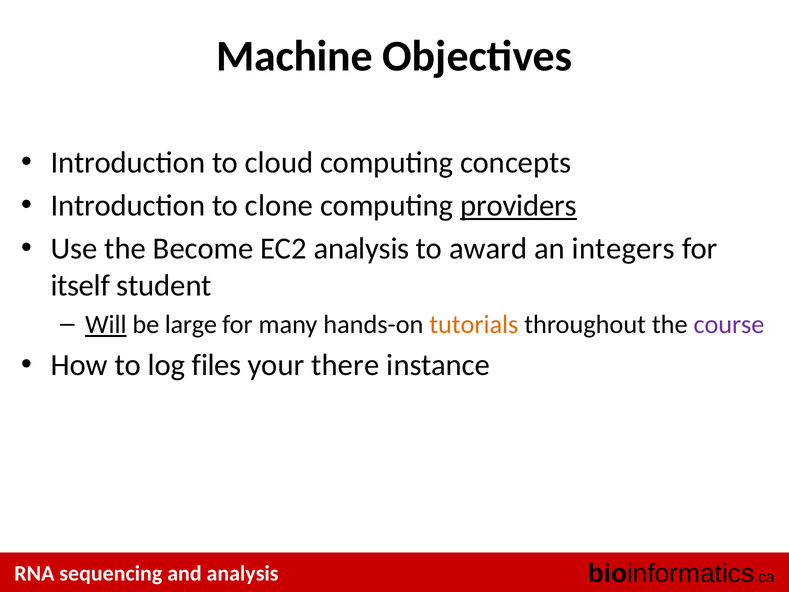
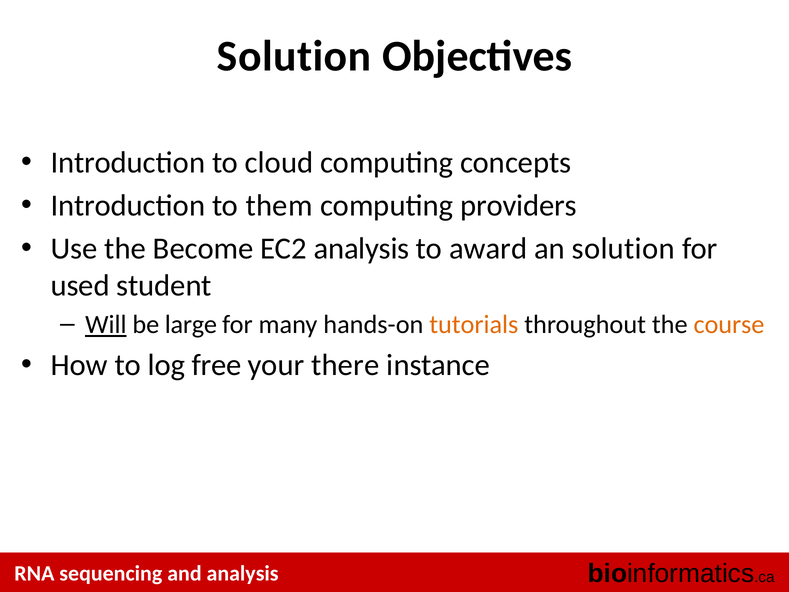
Machine at (295, 56): Machine -> Solution
clone: clone -> them
providers underline: present -> none
an integers: integers -> solution
itself: itself -> used
course colour: purple -> orange
files: files -> free
